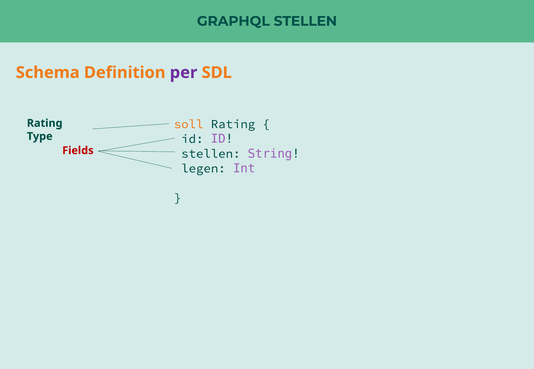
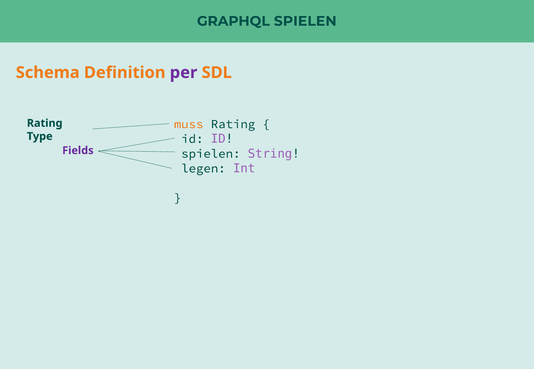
GRAPHQL STELLEN: STELLEN -> SPIELEN
soll: soll -> muss
Fields colour: red -> purple
stellen at (211, 154): stellen -> spielen
